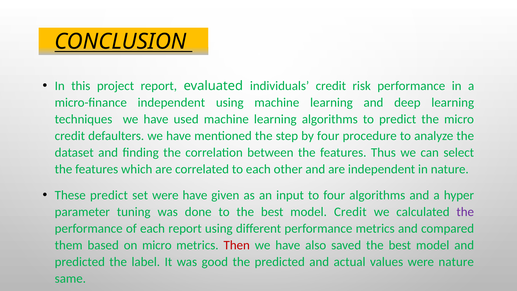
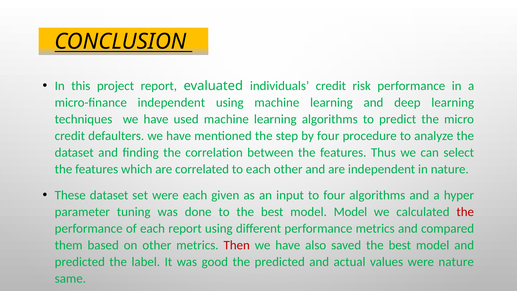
These predict: predict -> dataset
were have: have -> each
model Credit: Credit -> Model
the at (465, 212) colour: purple -> red
on micro: micro -> other
